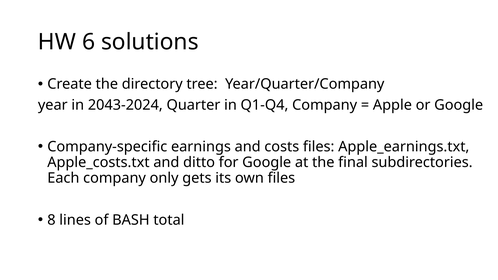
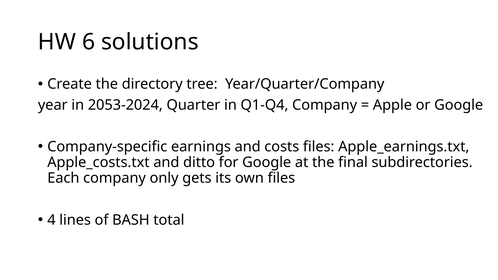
2043-2024: 2043-2024 -> 2053-2024
8: 8 -> 4
